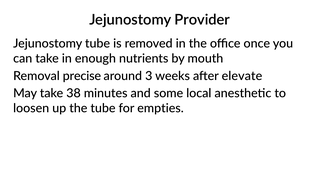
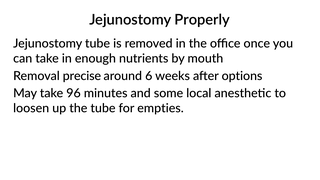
Provider: Provider -> Properly
3: 3 -> 6
elevate: elevate -> options
38: 38 -> 96
